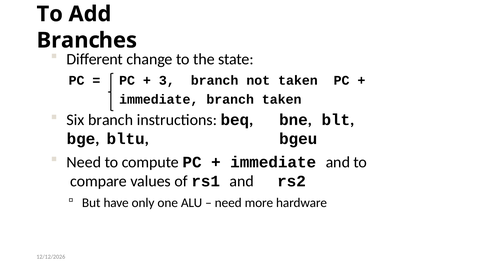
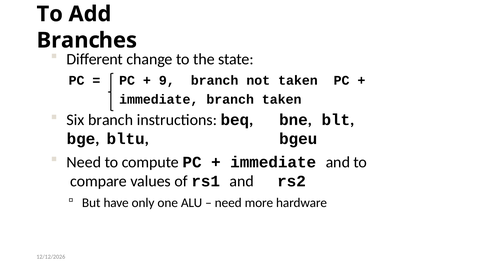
3: 3 -> 9
